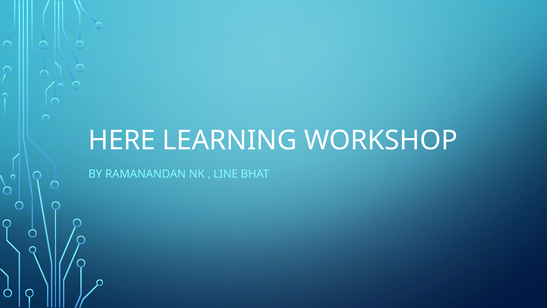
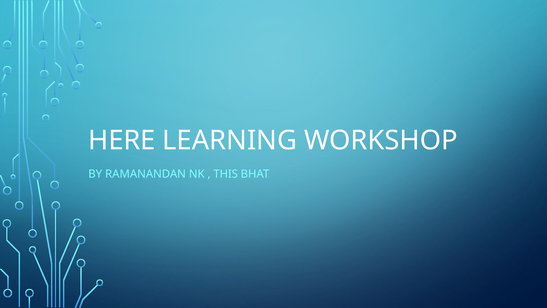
LINE: LINE -> THIS
